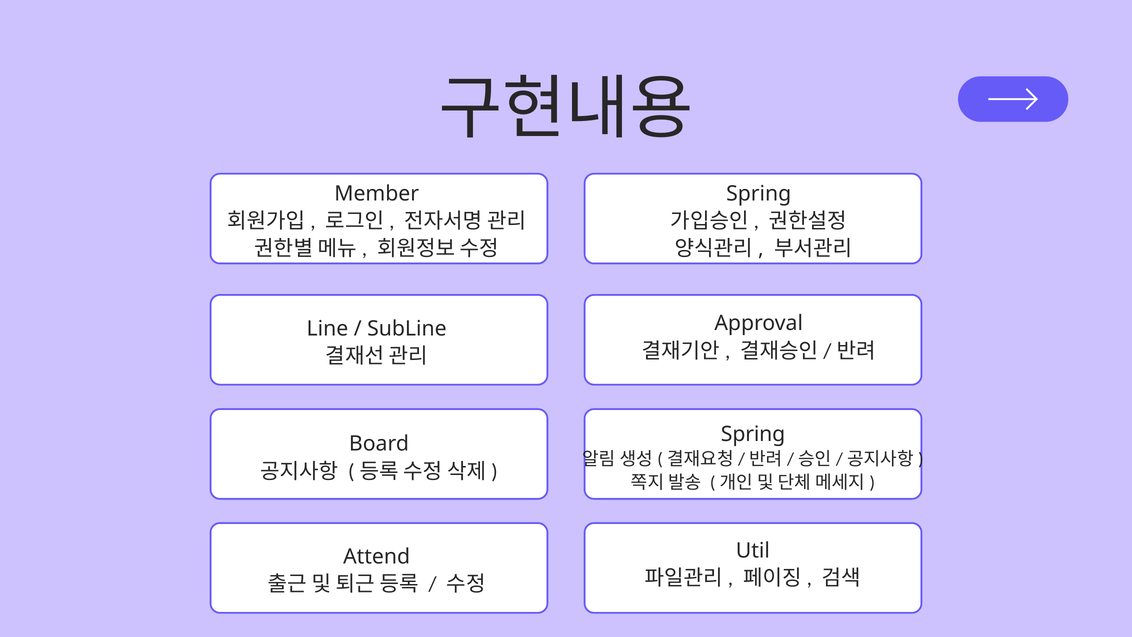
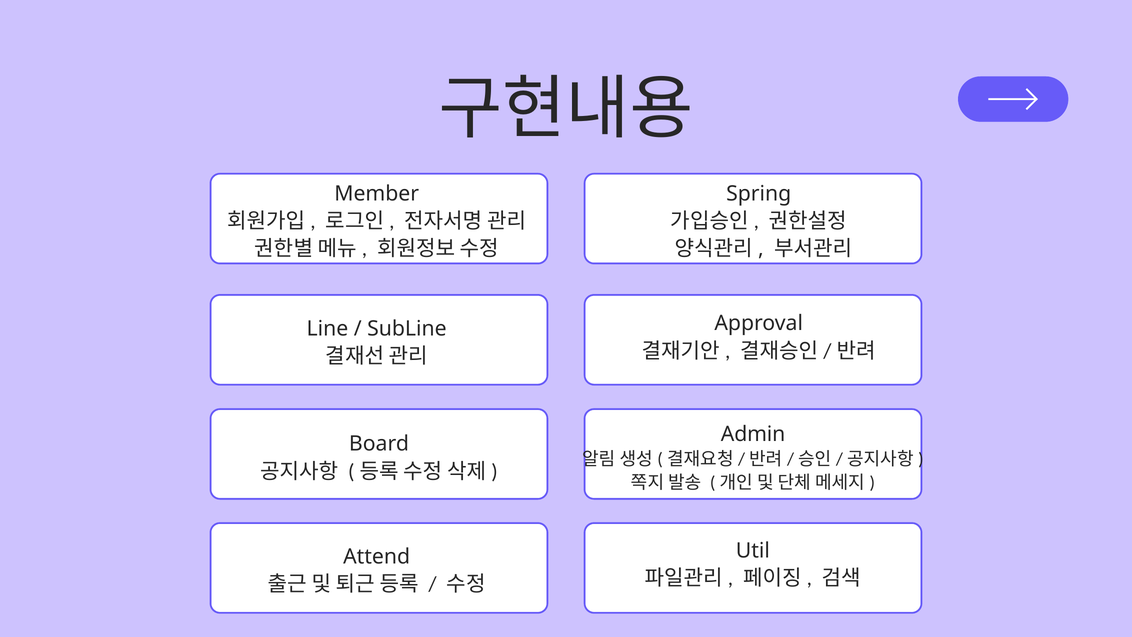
Spring at (753, 434): Spring -> Admin
